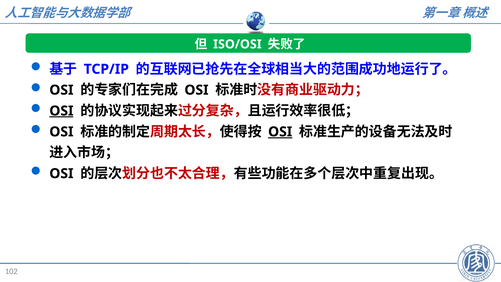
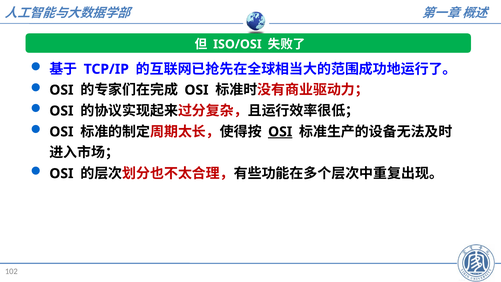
OSI at (61, 111) underline: present -> none
